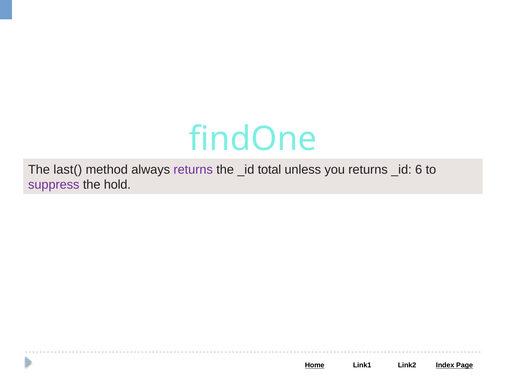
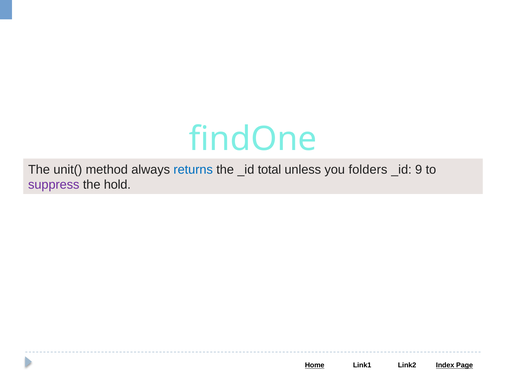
last(: last( -> unit(
returns at (193, 169) colour: purple -> blue
you returns: returns -> folders
6: 6 -> 9
